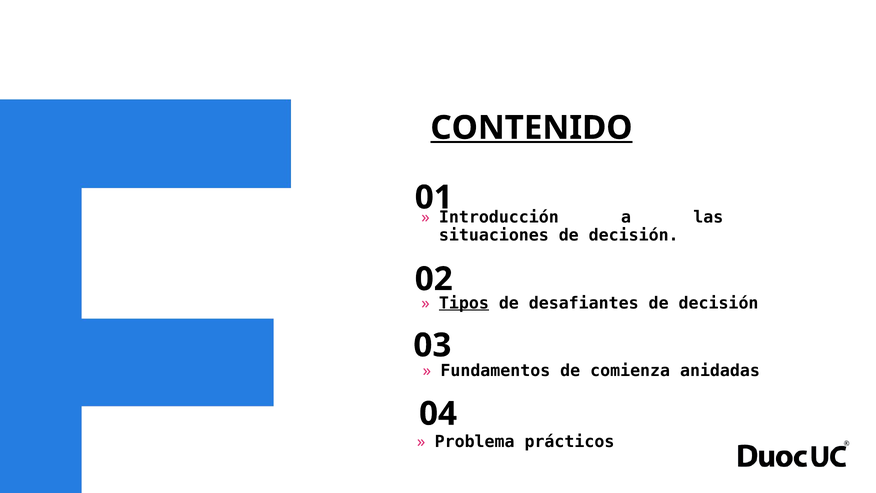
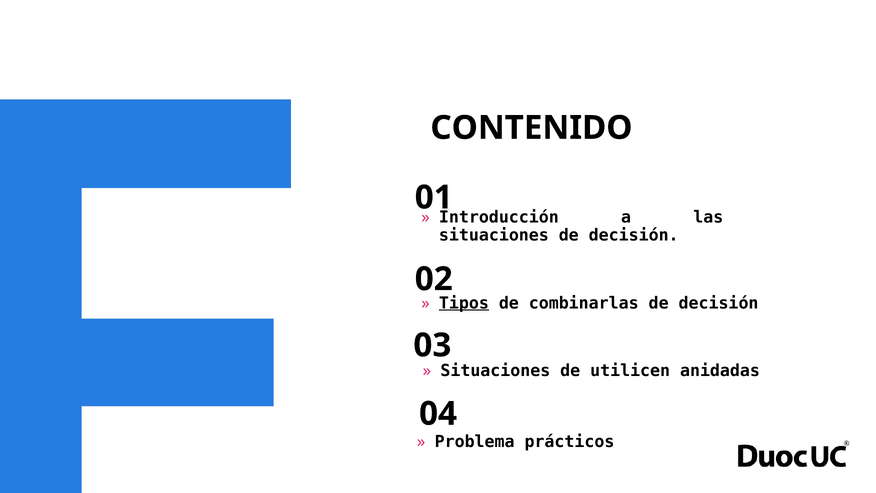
CONTENIDO underline: present -> none
desafiantes: desafiantes -> combinarlas
Fundamentos at (495, 370): Fundamentos -> Situaciones
comienza: comienza -> utilicen
